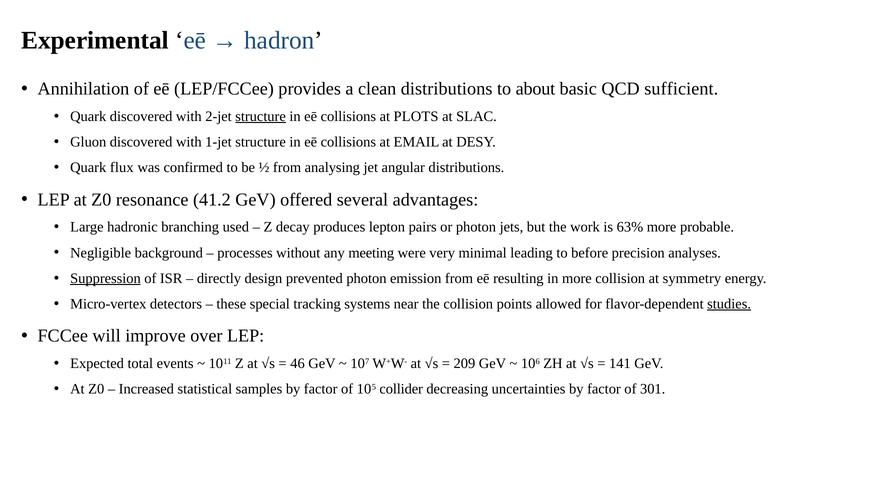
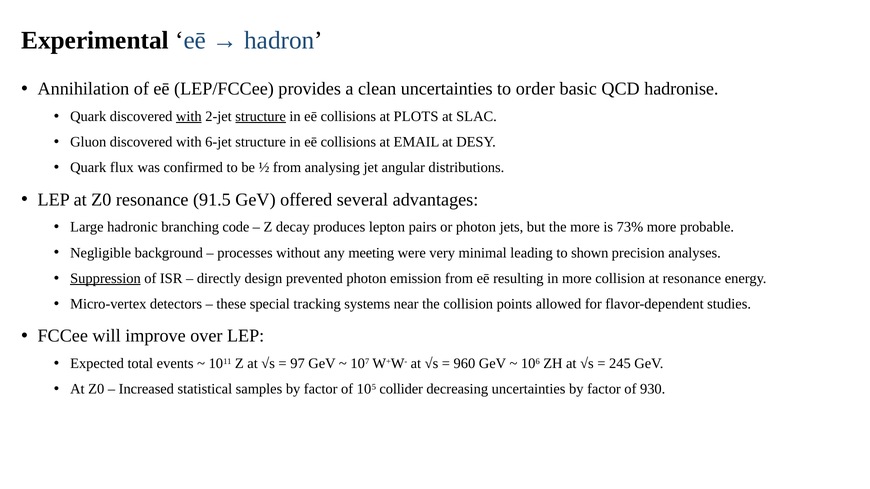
clean distributions: distributions -> uncertainties
about: about -> order
sufficient: sufficient -> hadronise
with at (189, 117) underline: none -> present
1-jet: 1-jet -> 6-jet
41.2: 41.2 -> 91.5
used: used -> code
the work: work -> more
63%: 63% -> 73%
before: before -> shown
at symmetry: symmetry -> resonance
studies underline: present -> none
46: 46 -> 97
209: 209 -> 960
141: 141 -> 245
301: 301 -> 930
